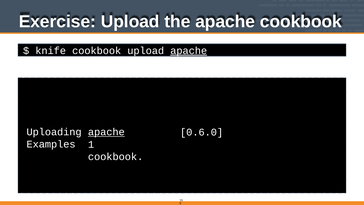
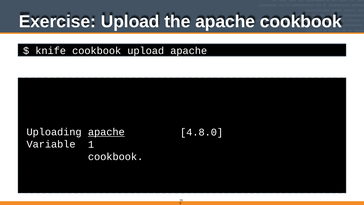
apache at (189, 51) underline: present -> none
0.6.0: 0.6.0 -> 4.8.0
Examples: Examples -> Variable
